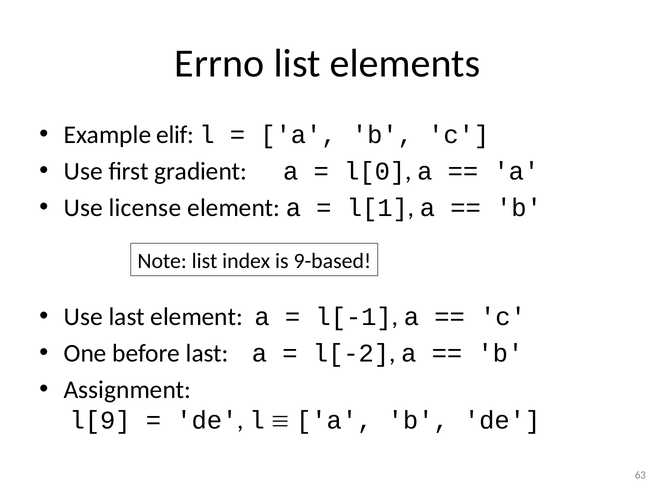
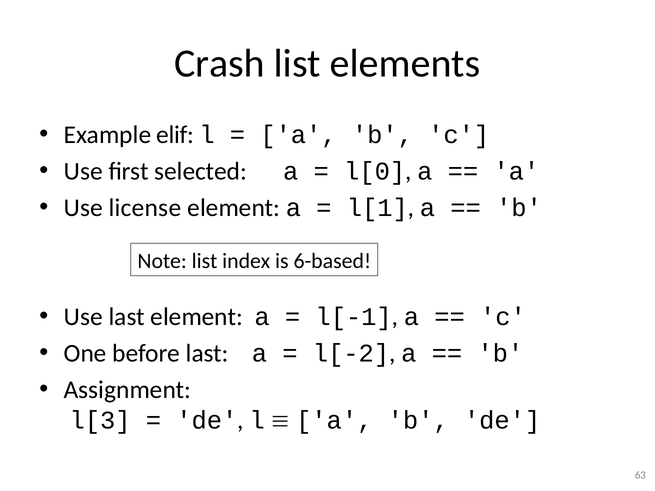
Errno: Errno -> Crash
gradient: gradient -> selected
9-based: 9-based -> 6-based
l[9: l[9 -> l[3
